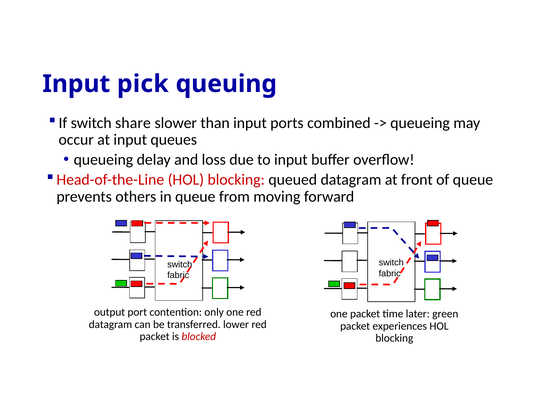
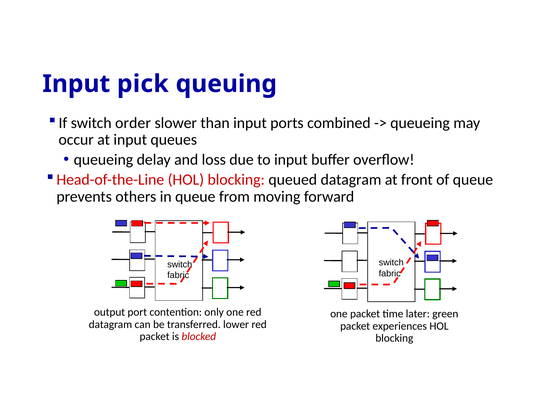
share: share -> order
